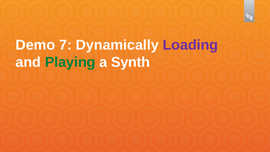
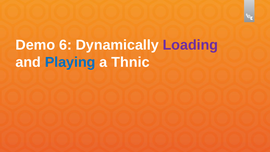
7: 7 -> 6
Playing colour: green -> blue
Synth: Synth -> Thnic
